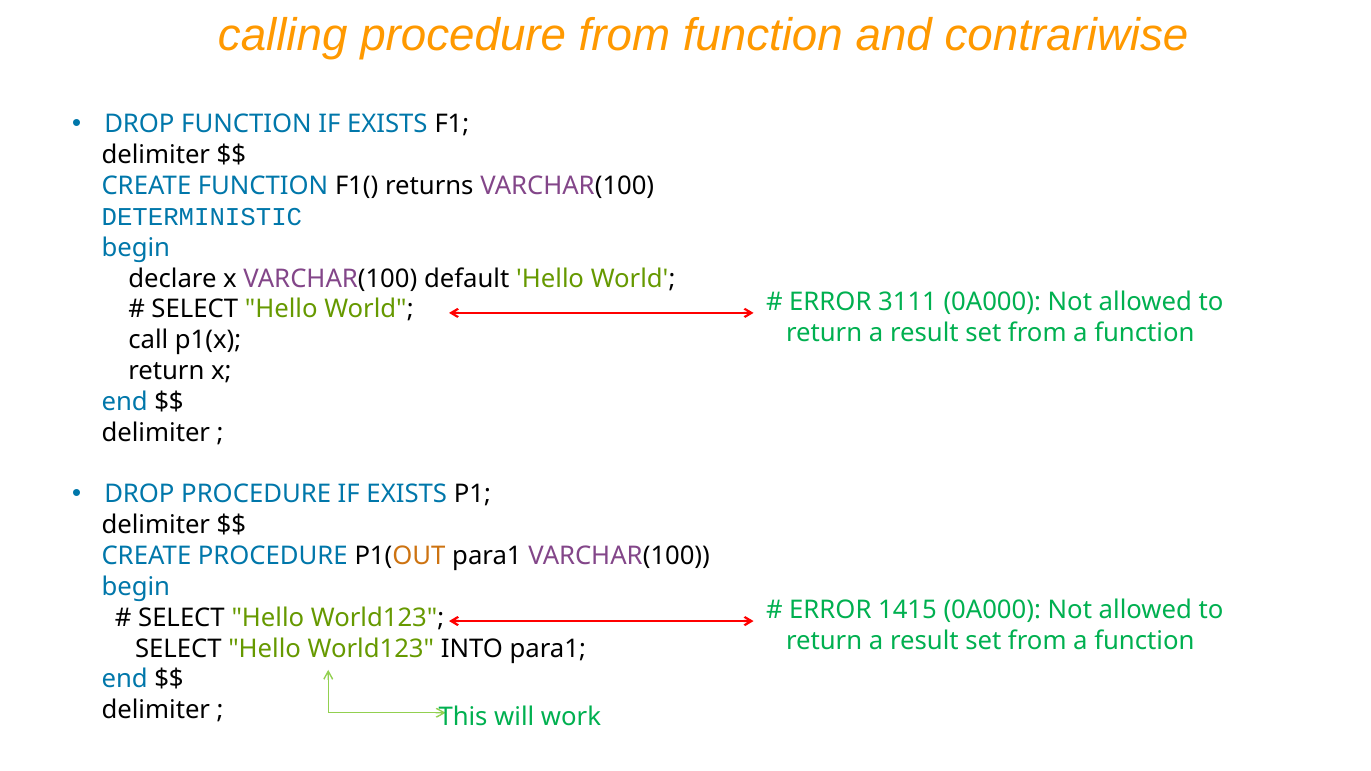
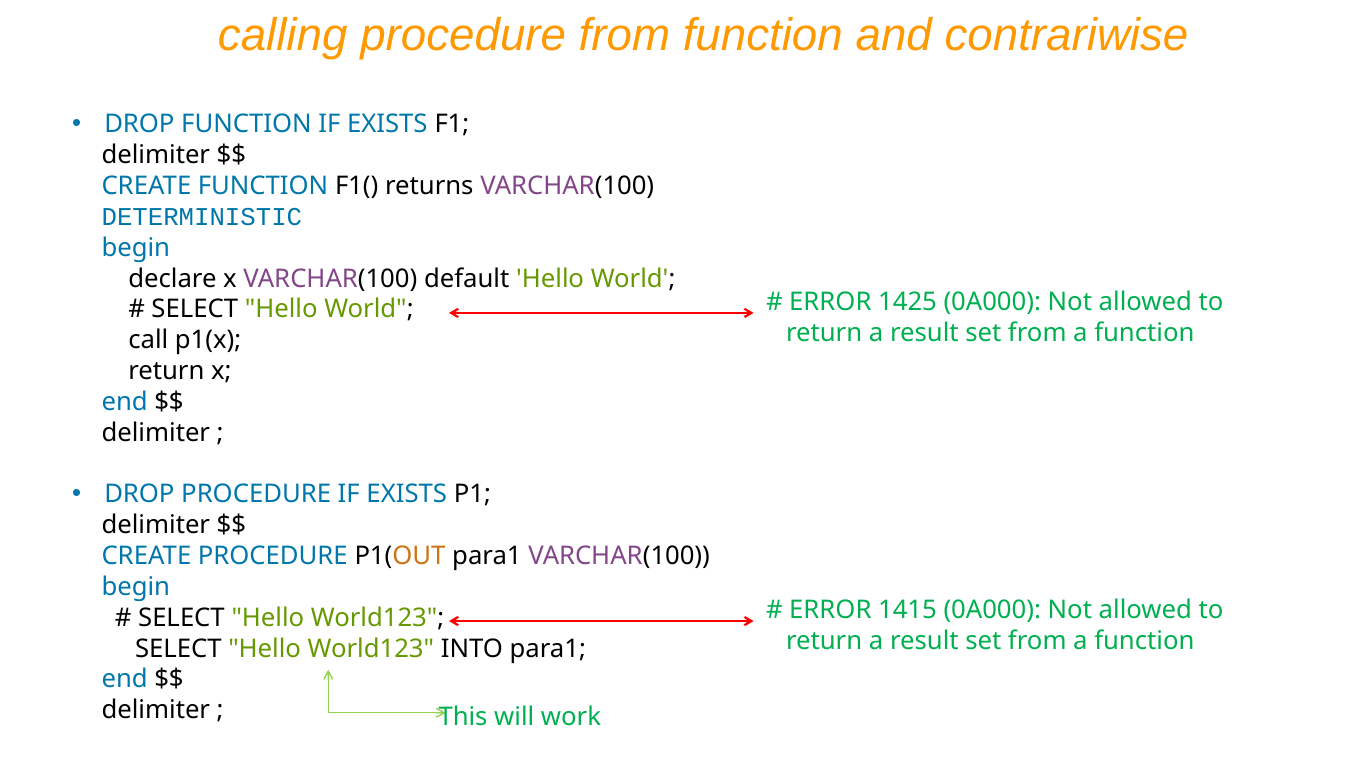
3111: 3111 -> 1425
